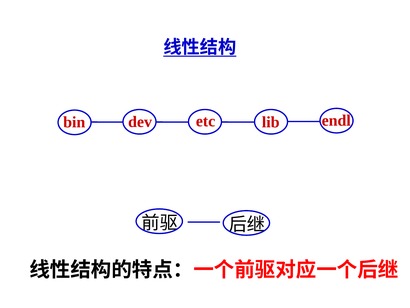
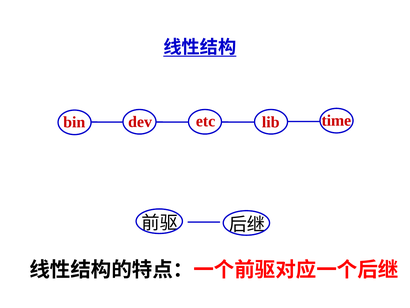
endl: endl -> time
